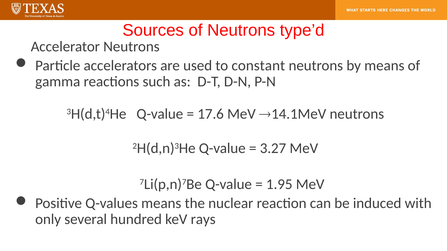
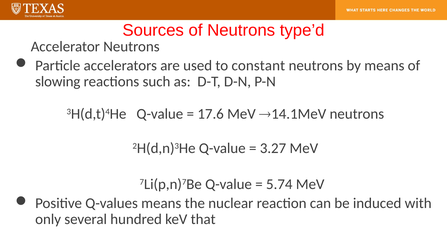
gamma: gamma -> slowing
1.95: 1.95 -> 5.74
rays: rays -> that
